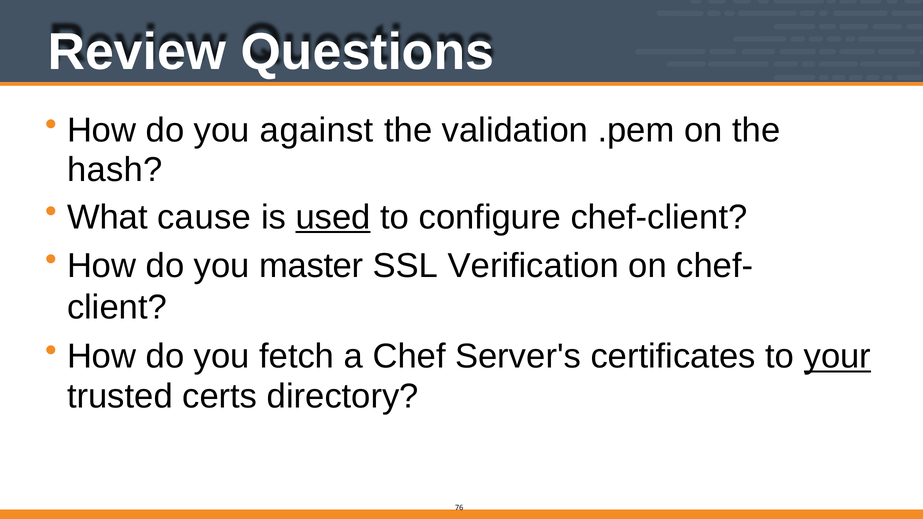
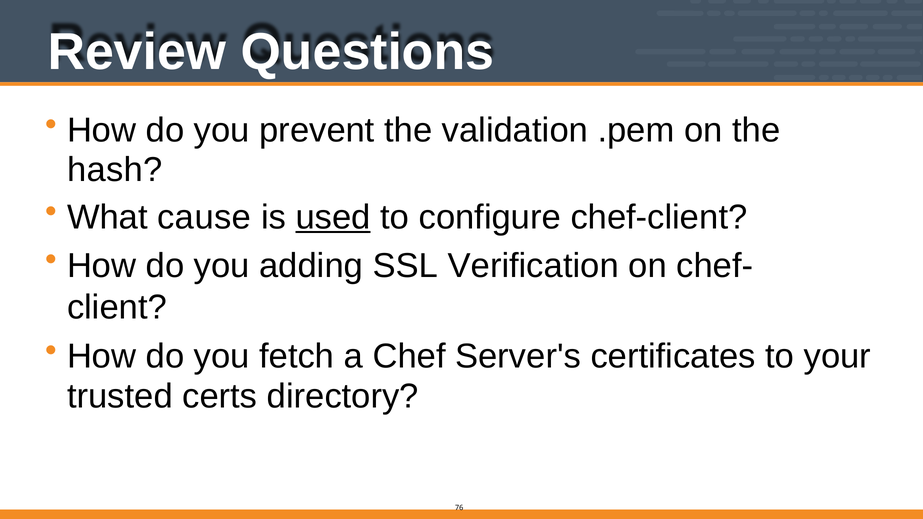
against: against -> prevent
master: master -> adding
your underline: present -> none
